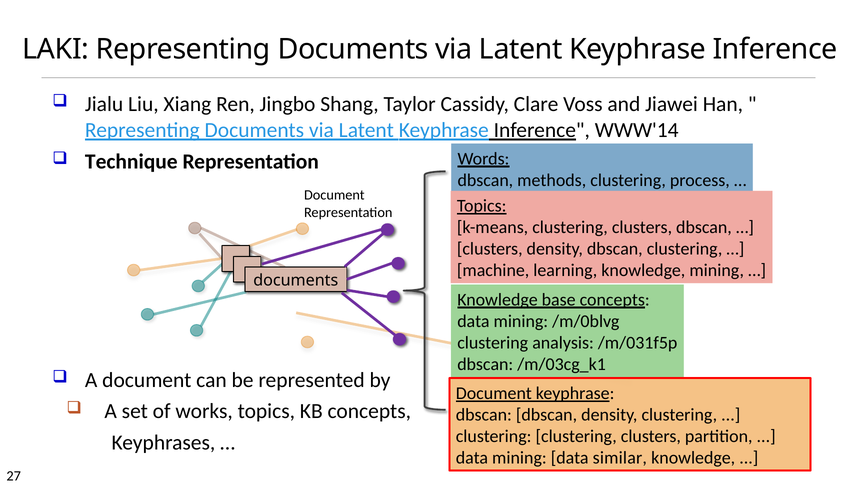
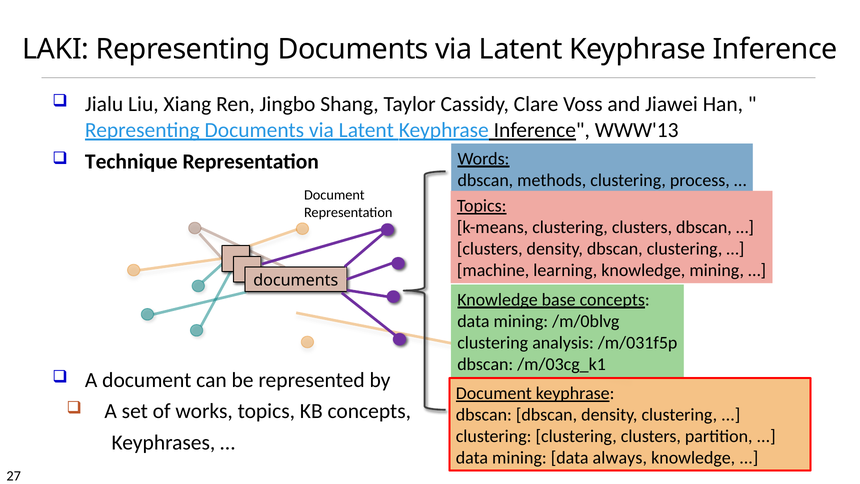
WWW'14: WWW'14 -> WWW'13
similar: similar -> always
